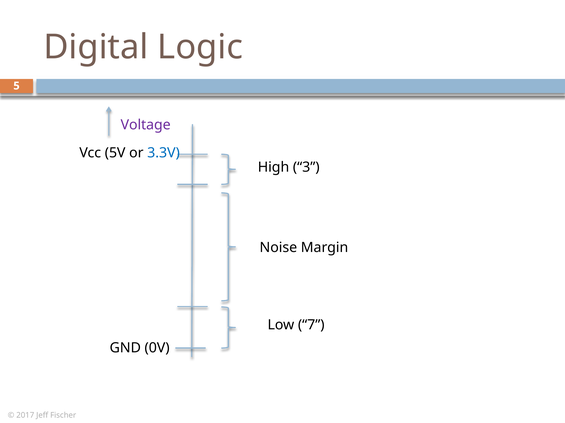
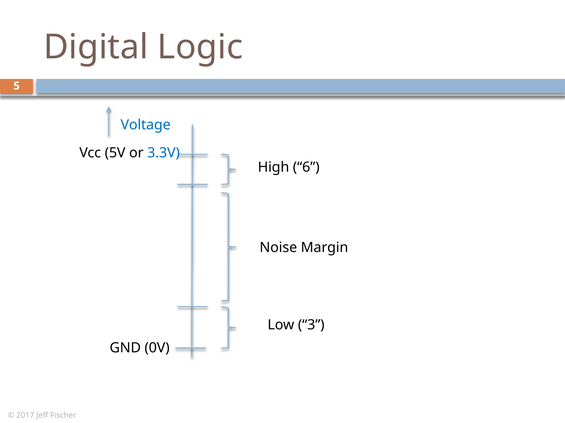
Voltage colour: purple -> blue
3: 3 -> 6
7: 7 -> 3
